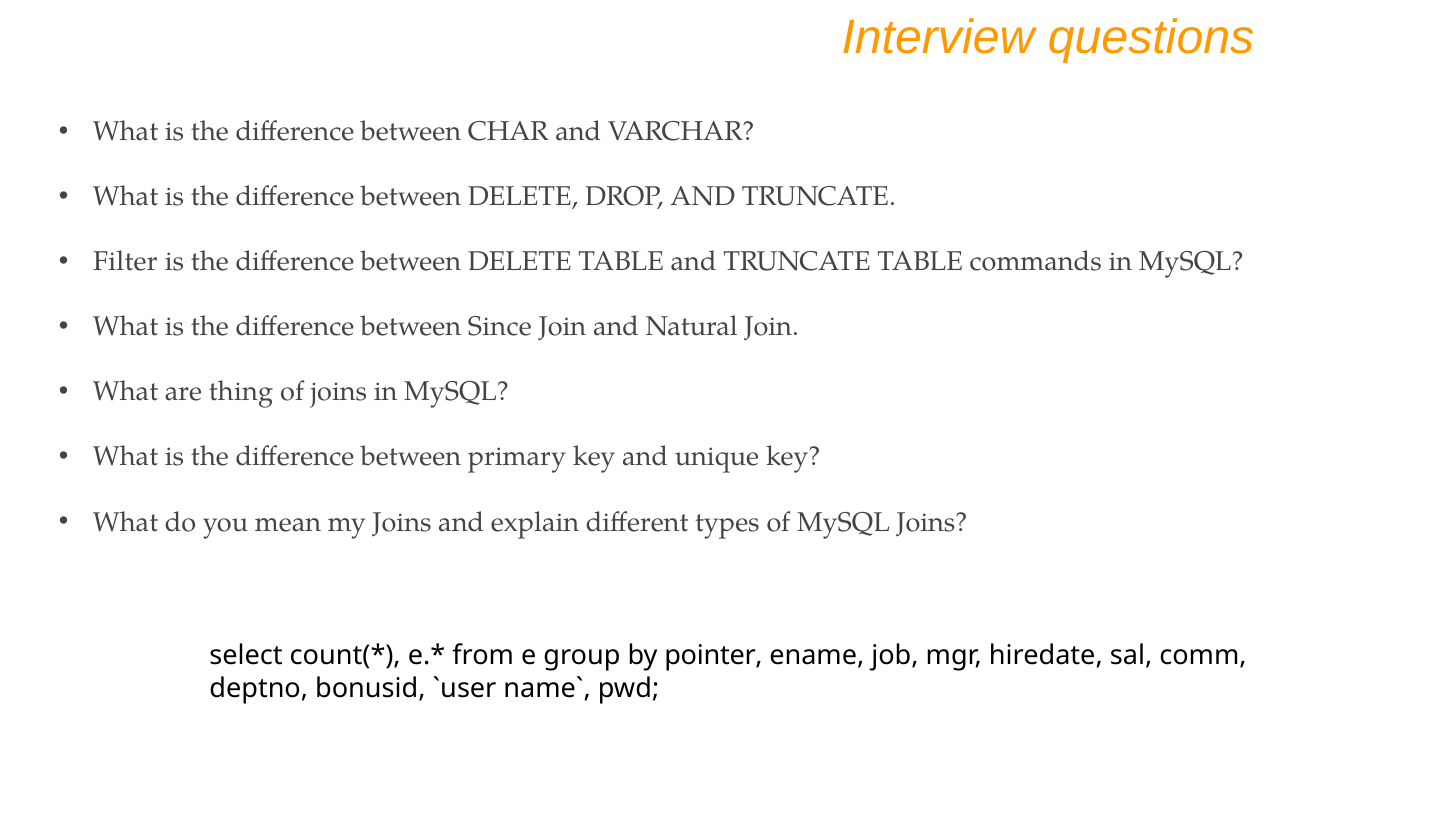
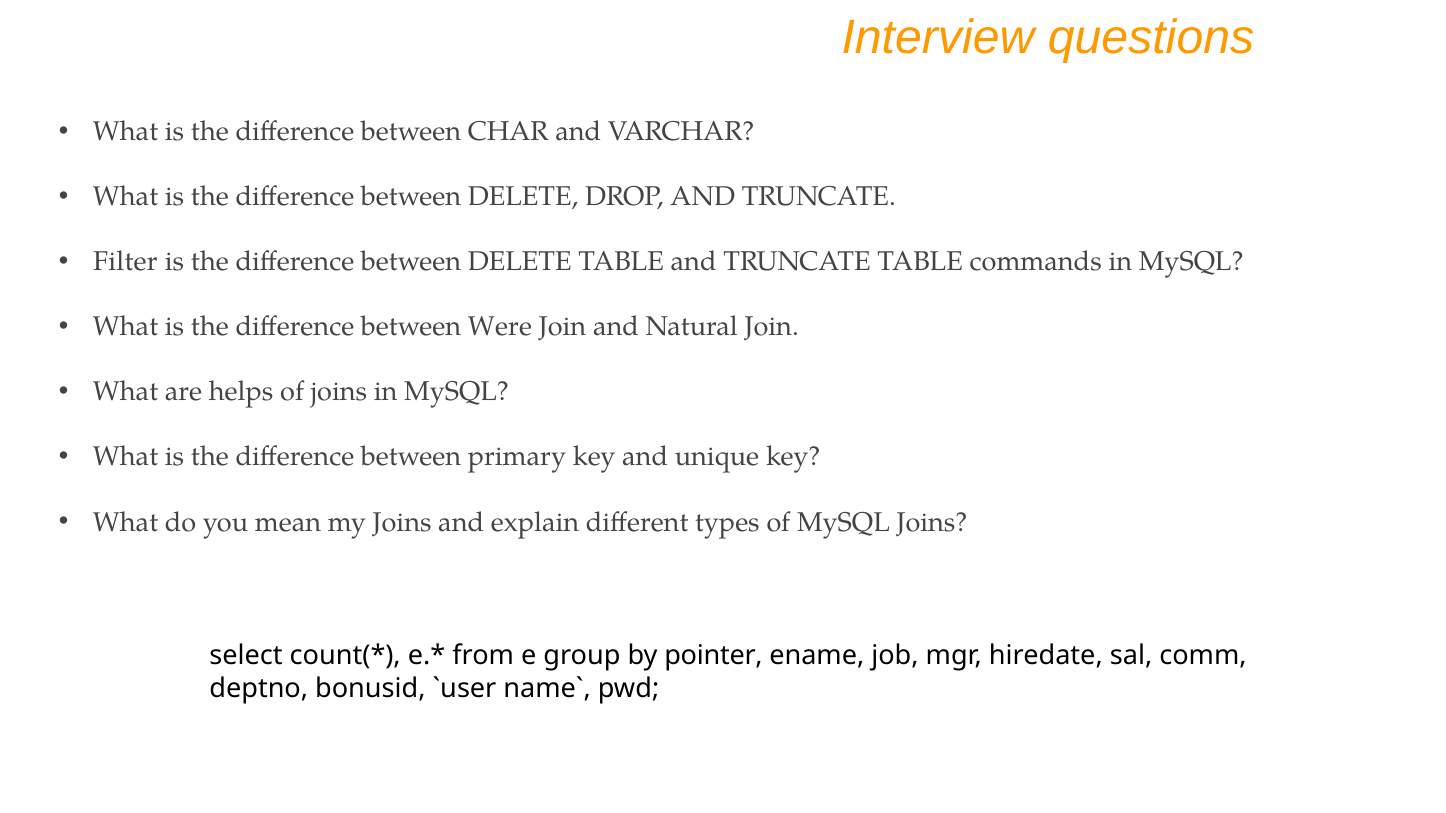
Since: Since -> Were
thing: thing -> helps
